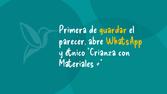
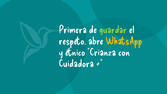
guardar colour: yellow -> light green
parecer: parecer -> respeto
Materiales: Materiales -> Cuidadora
